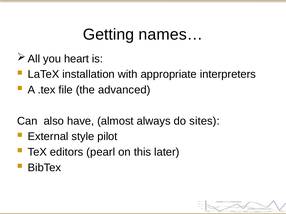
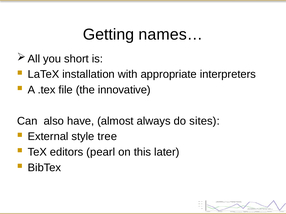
heart: heart -> short
advanced: advanced -> innovative
pilot: pilot -> tree
